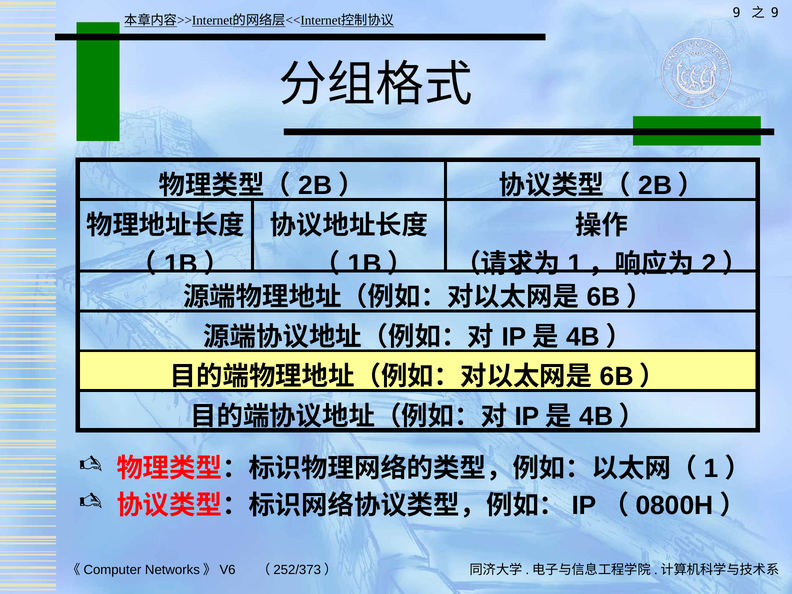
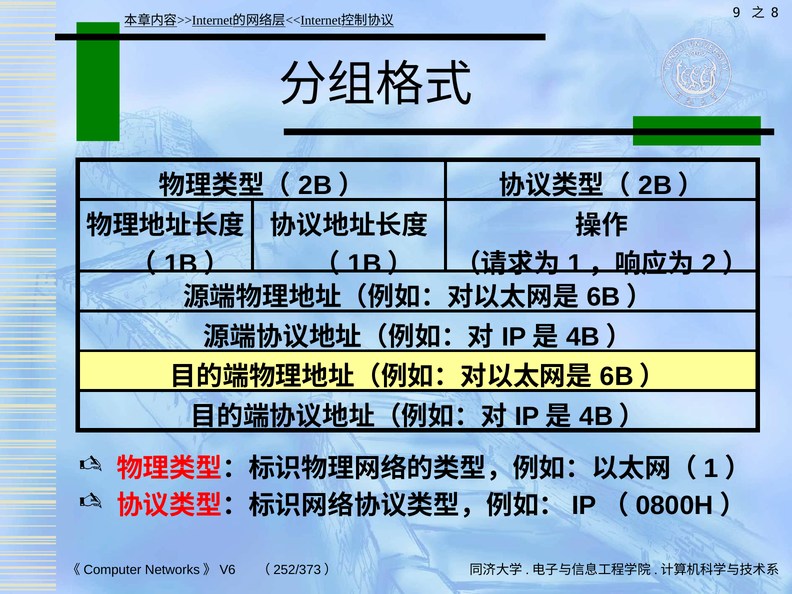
9 at (775, 13): 9 -> 8
